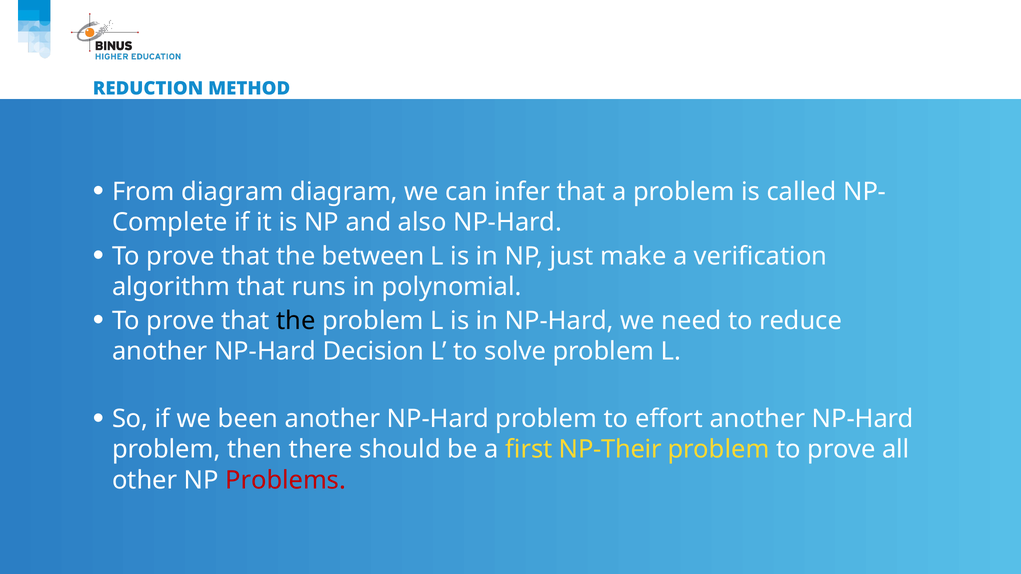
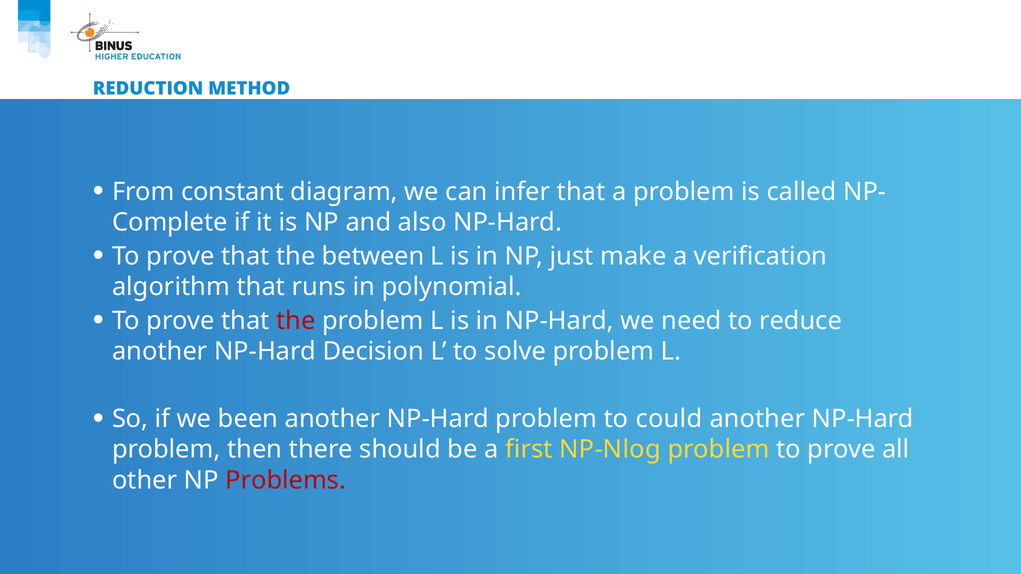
From diagram: diagram -> constant
the at (296, 321) colour: black -> red
effort: effort -> could
NP-Their: NP-Their -> NP-Nlog
